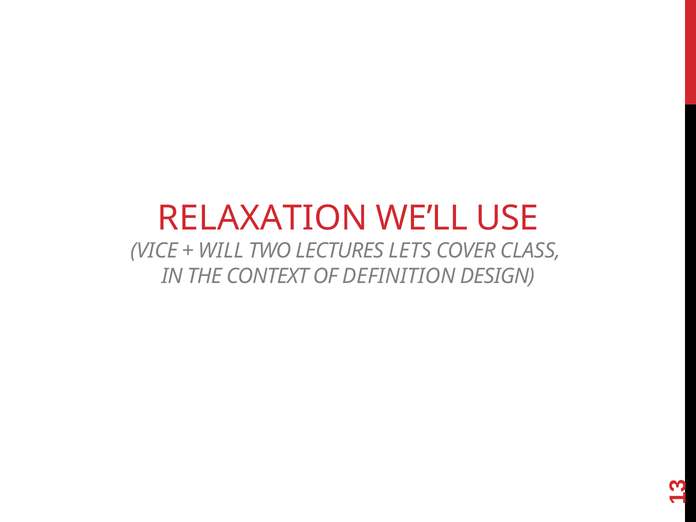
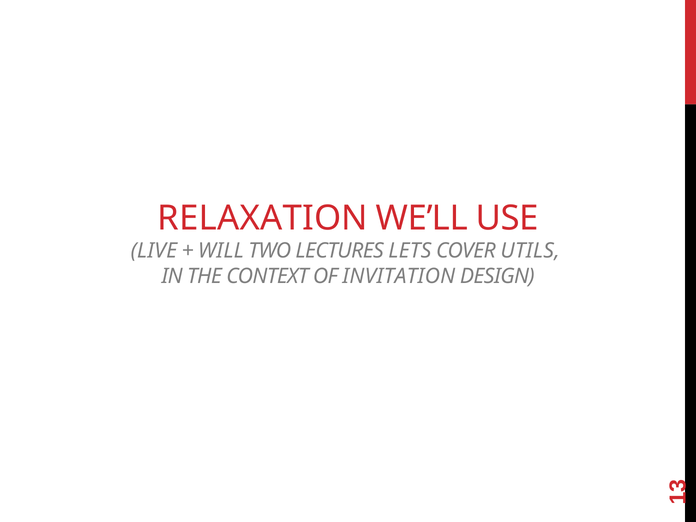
VICE: VICE -> LIVE
CLASS: CLASS -> UTILS
DEFINITION: DEFINITION -> INVITATION
